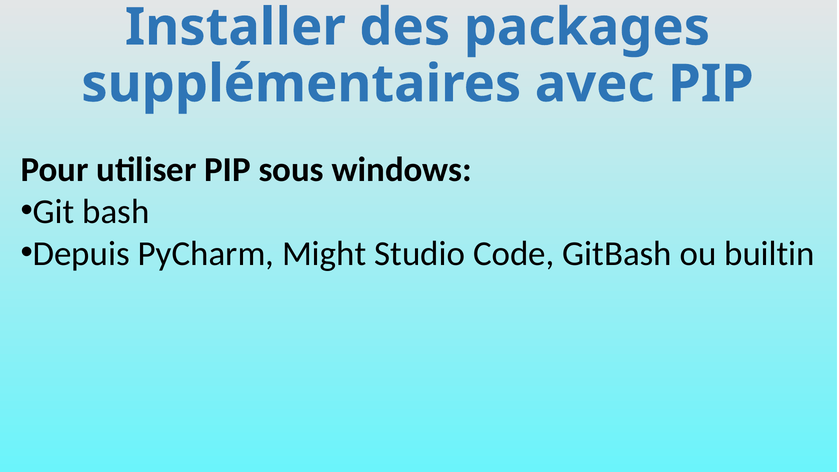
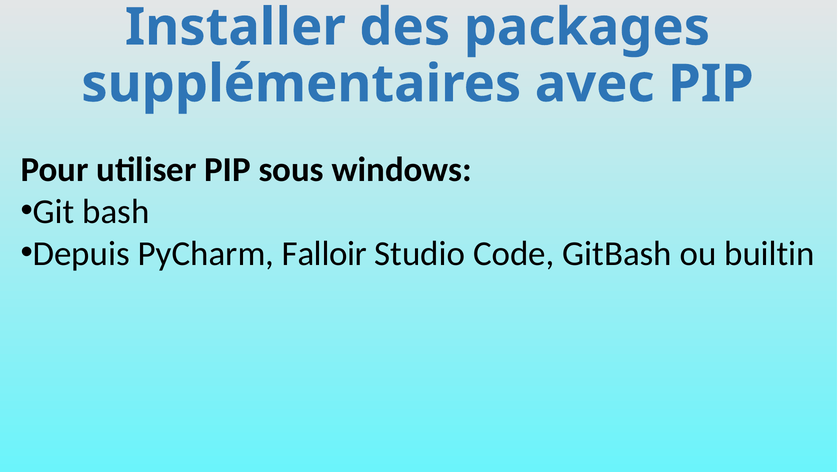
Might: Might -> Falloir
